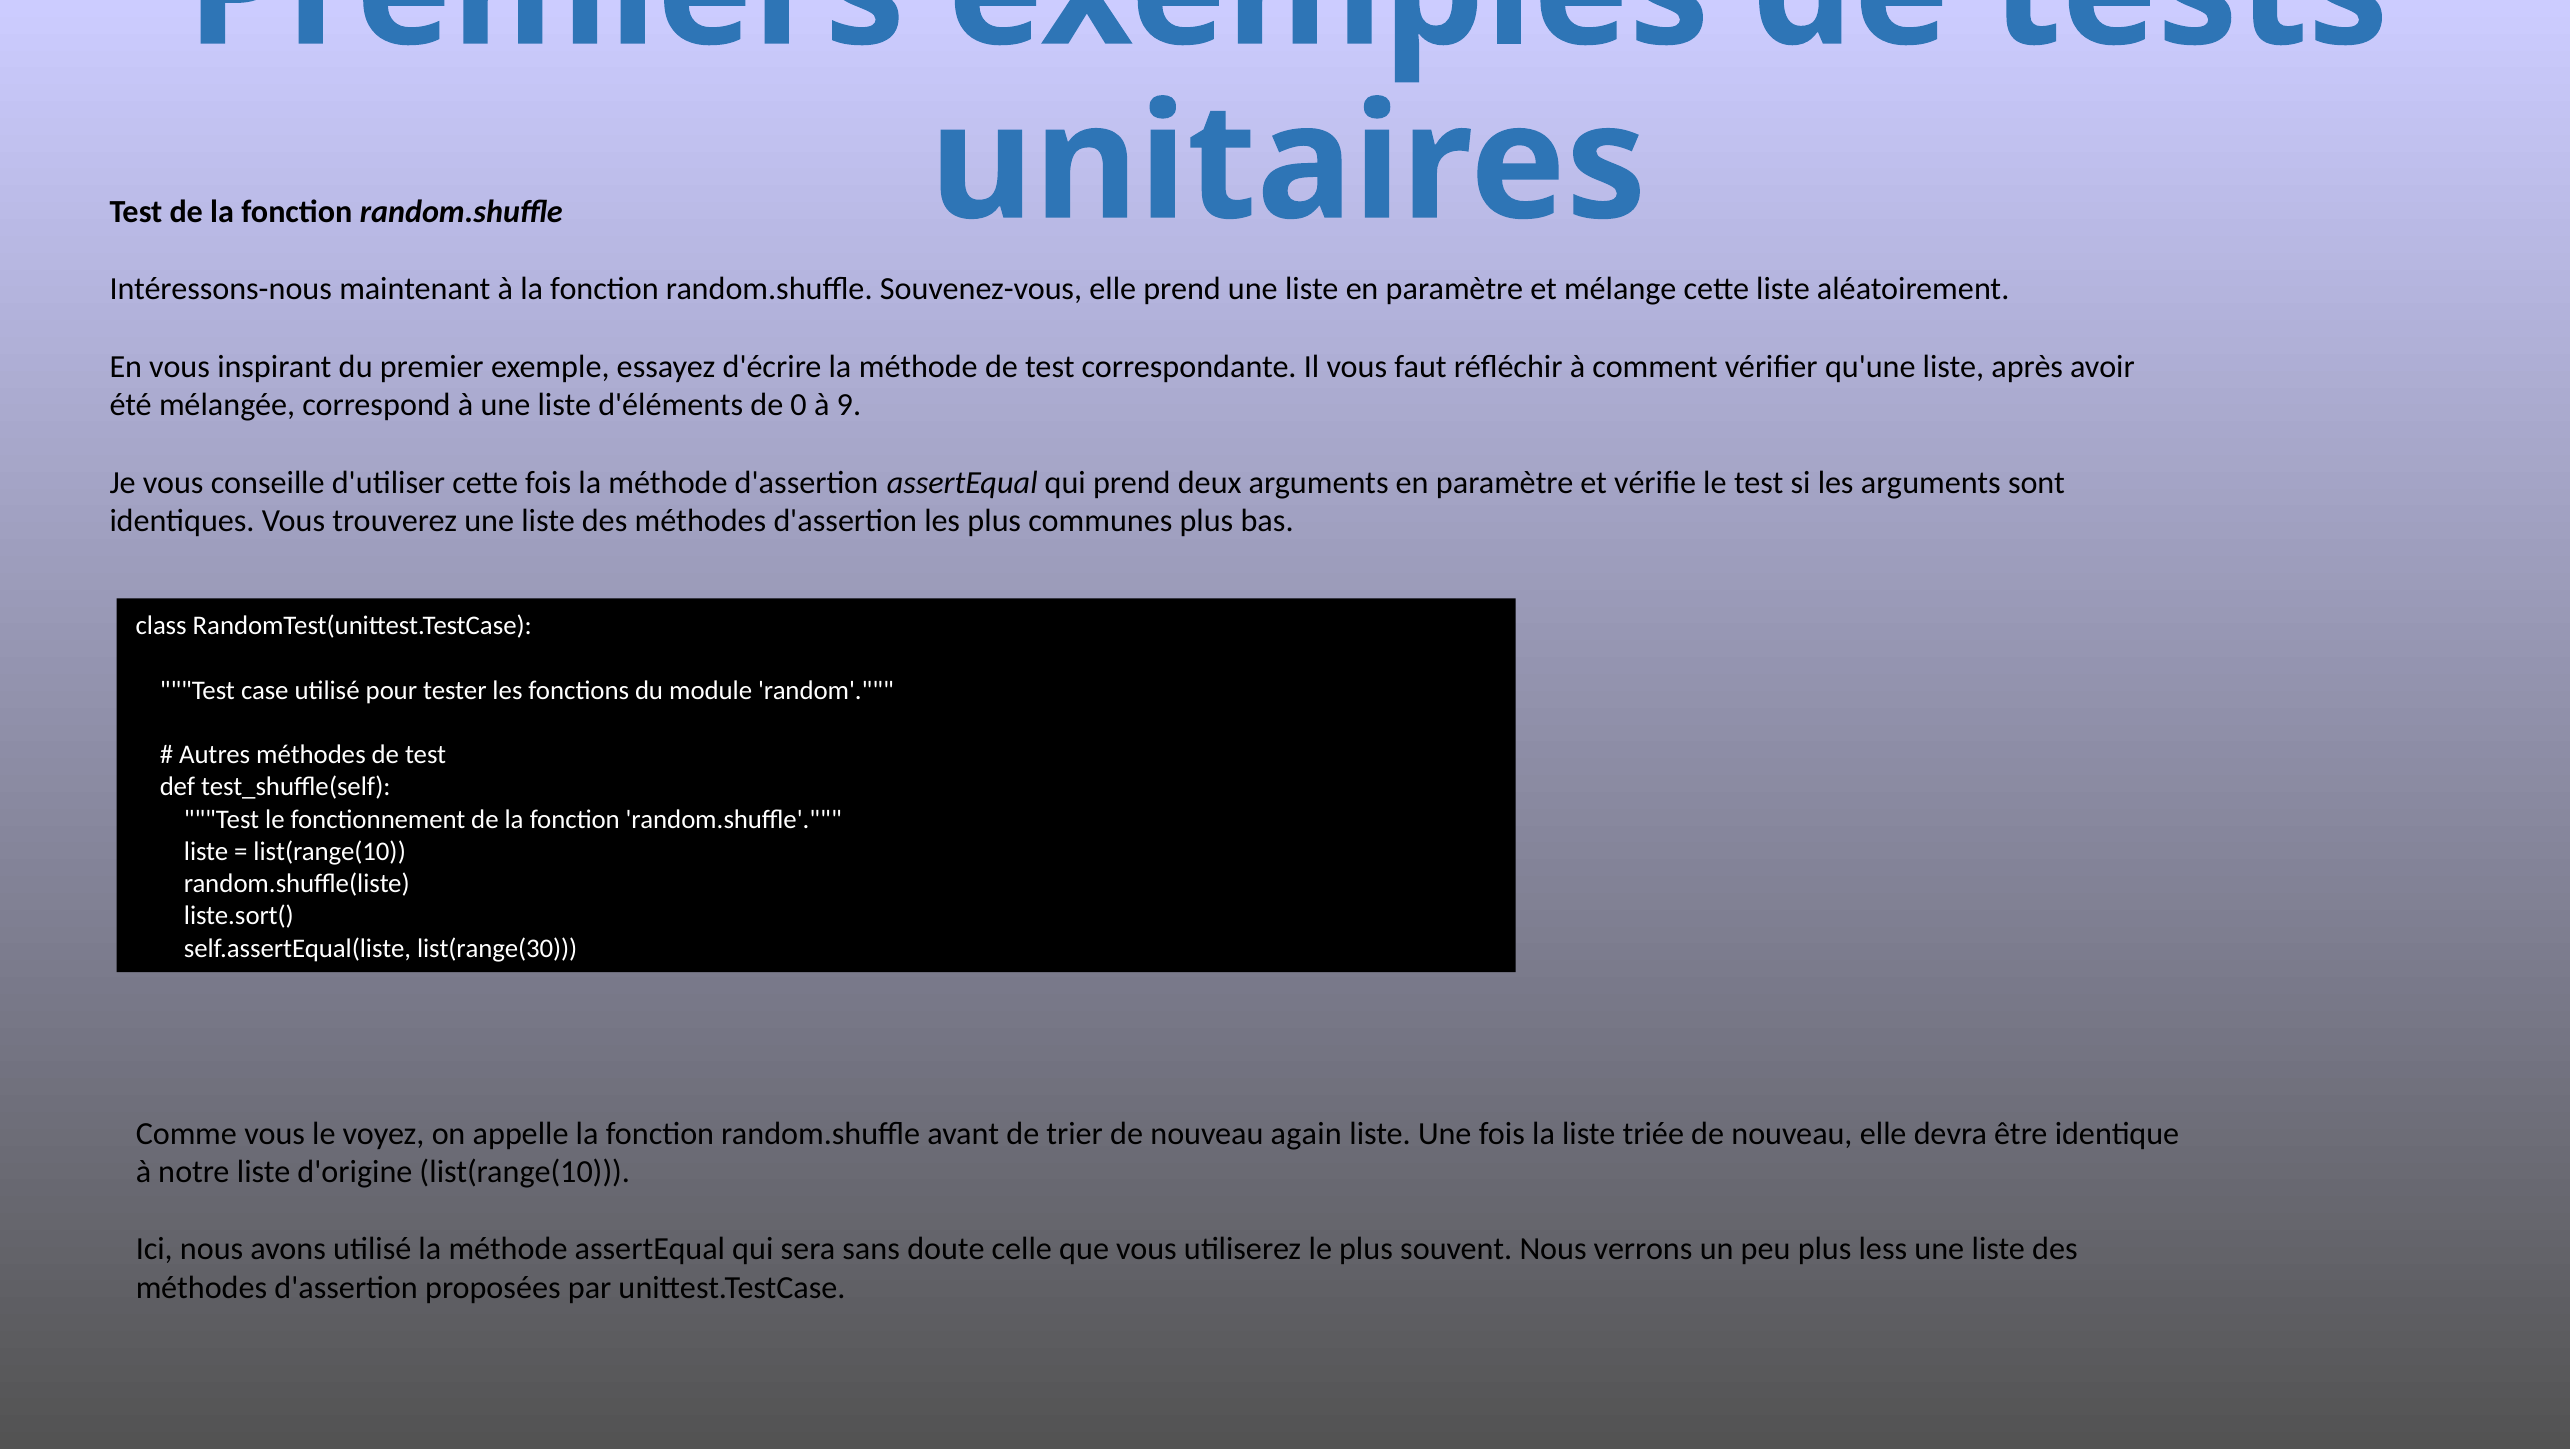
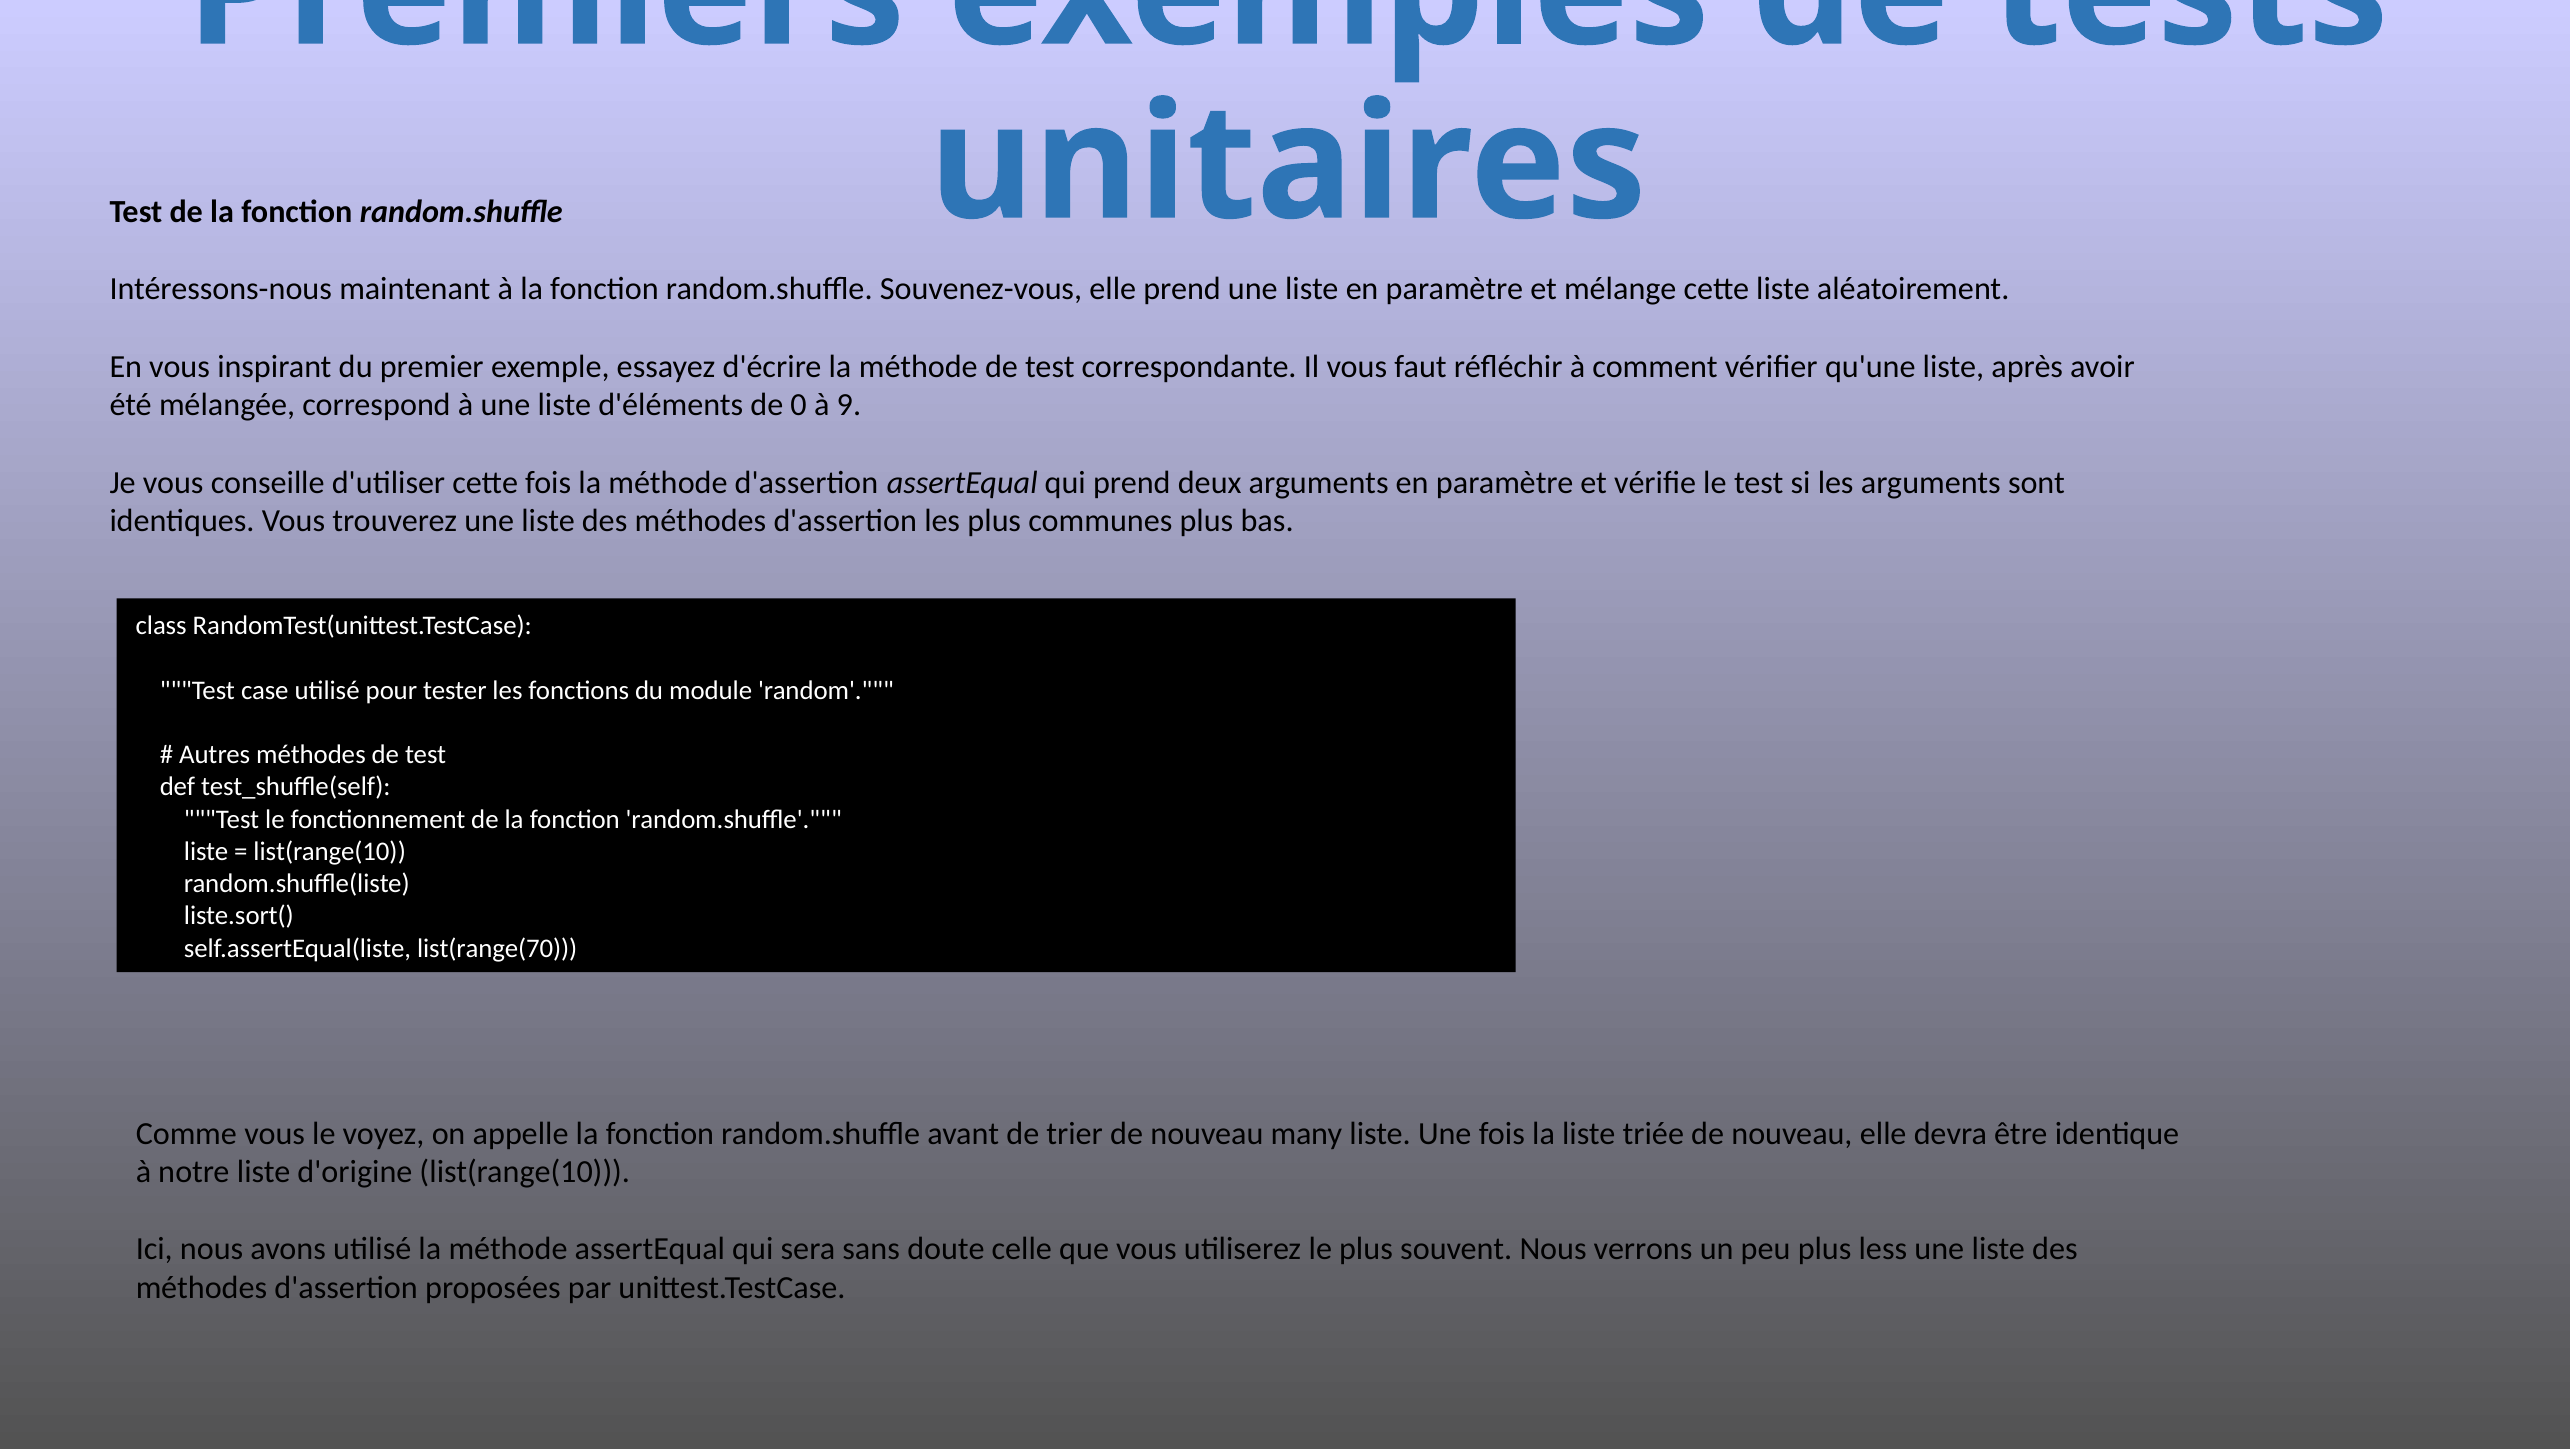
list(range(30: list(range(30 -> list(range(70
again: again -> many
